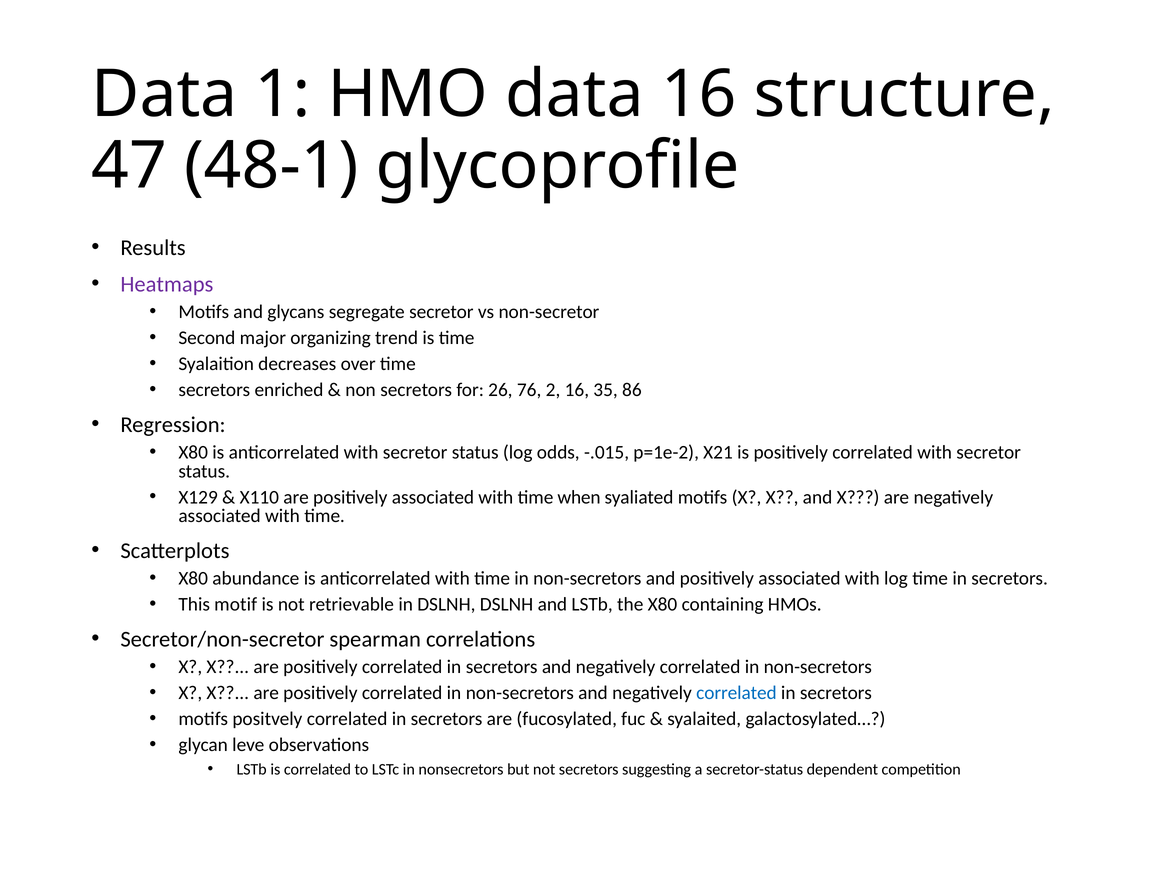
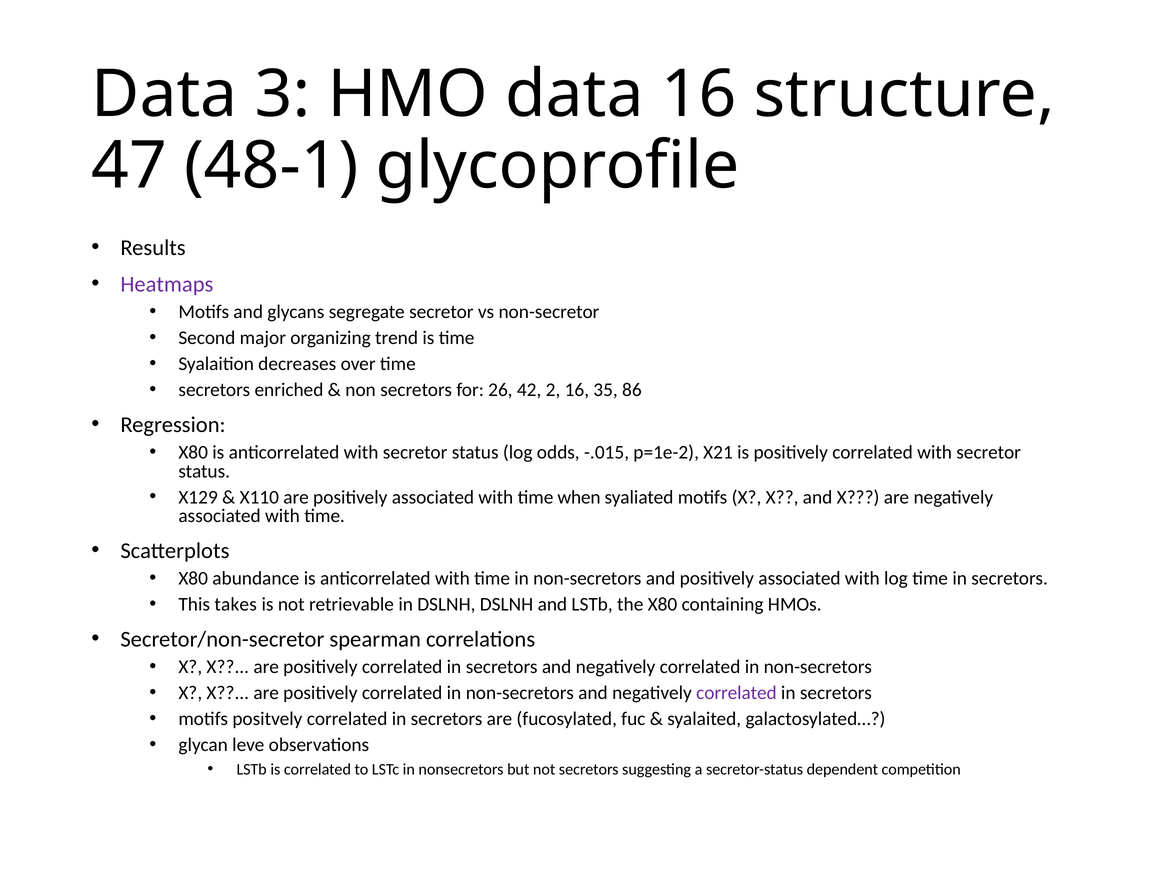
1: 1 -> 3
76: 76 -> 42
motif: motif -> takes
correlated at (736, 693) colour: blue -> purple
